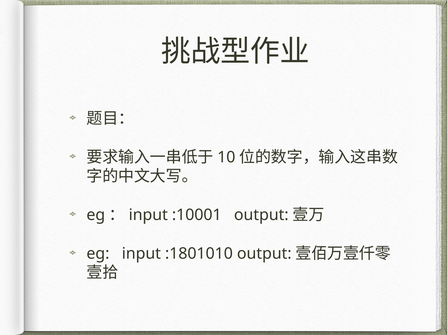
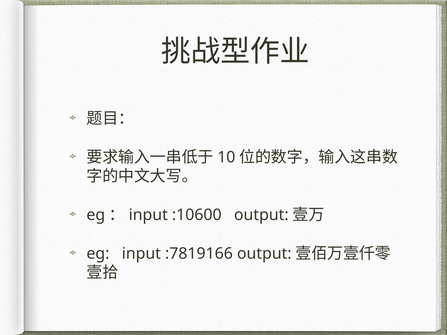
:10001: :10001 -> :10600
:1801010: :1801010 -> :7819166
